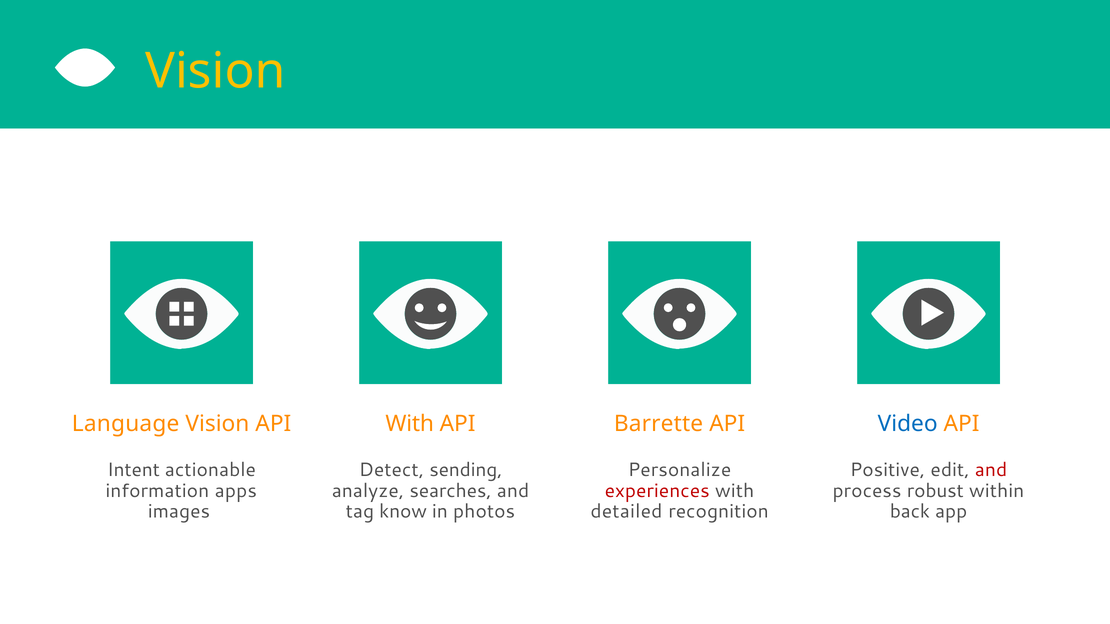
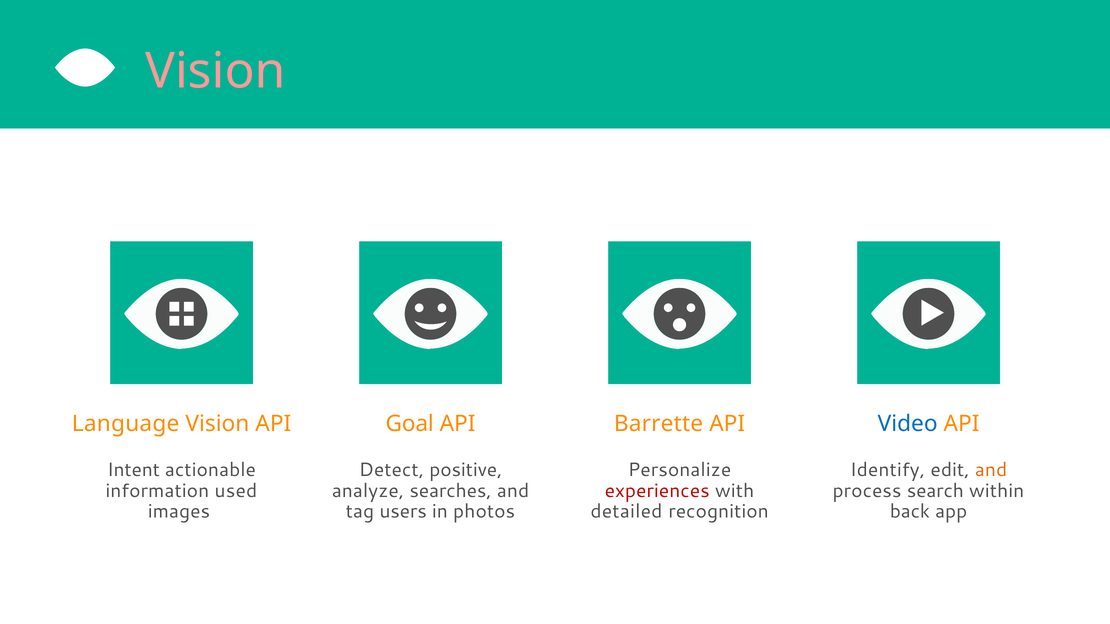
Vision at (215, 71) colour: yellow -> pink
With at (410, 424): With -> Goal
sending: sending -> positive
Positive: Positive -> Identify
and at (991, 470) colour: red -> orange
apps: apps -> used
robust: robust -> search
know: know -> users
